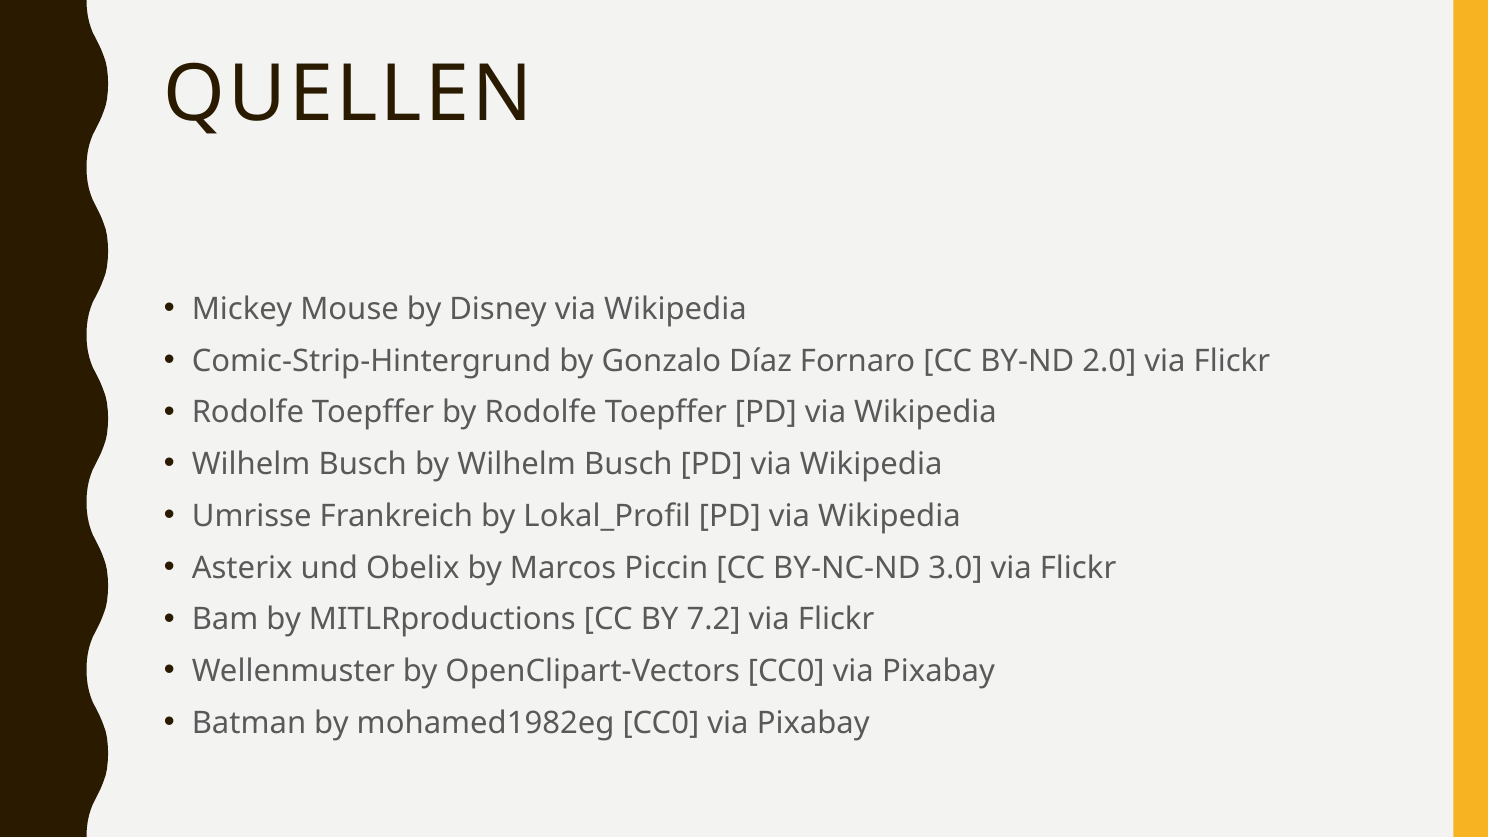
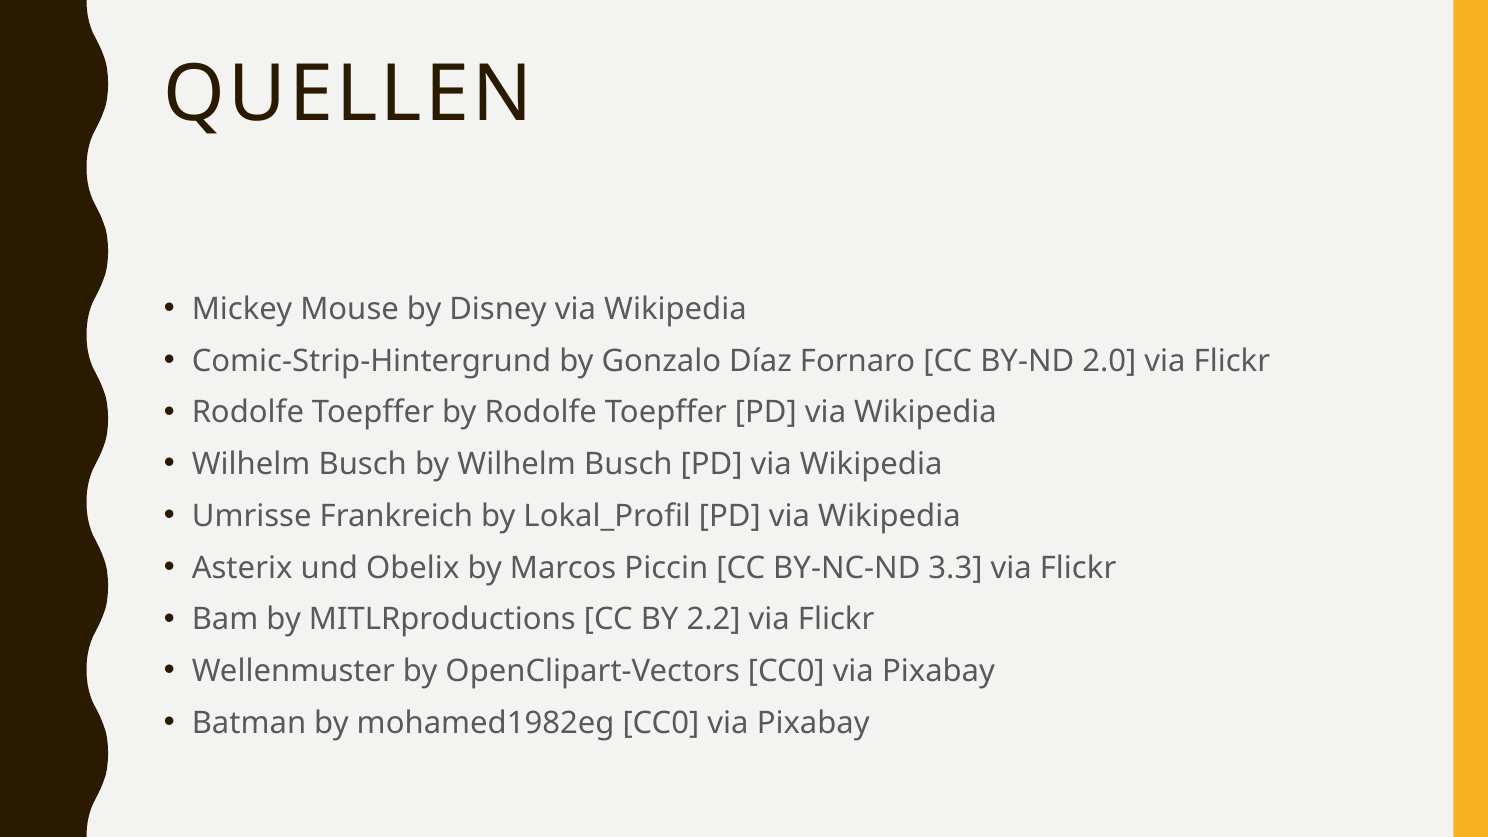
3.0: 3.0 -> 3.3
7.2: 7.2 -> 2.2
